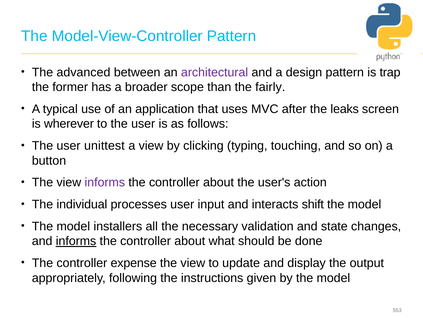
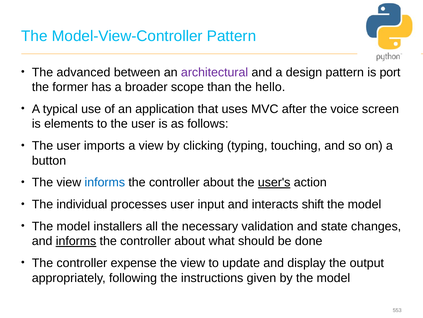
trap: trap -> port
fairly: fairly -> hello
leaks: leaks -> voice
wherever: wherever -> elements
unittest: unittest -> imports
informs at (105, 182) colour: purple -> blue
user's underline: none -> present
